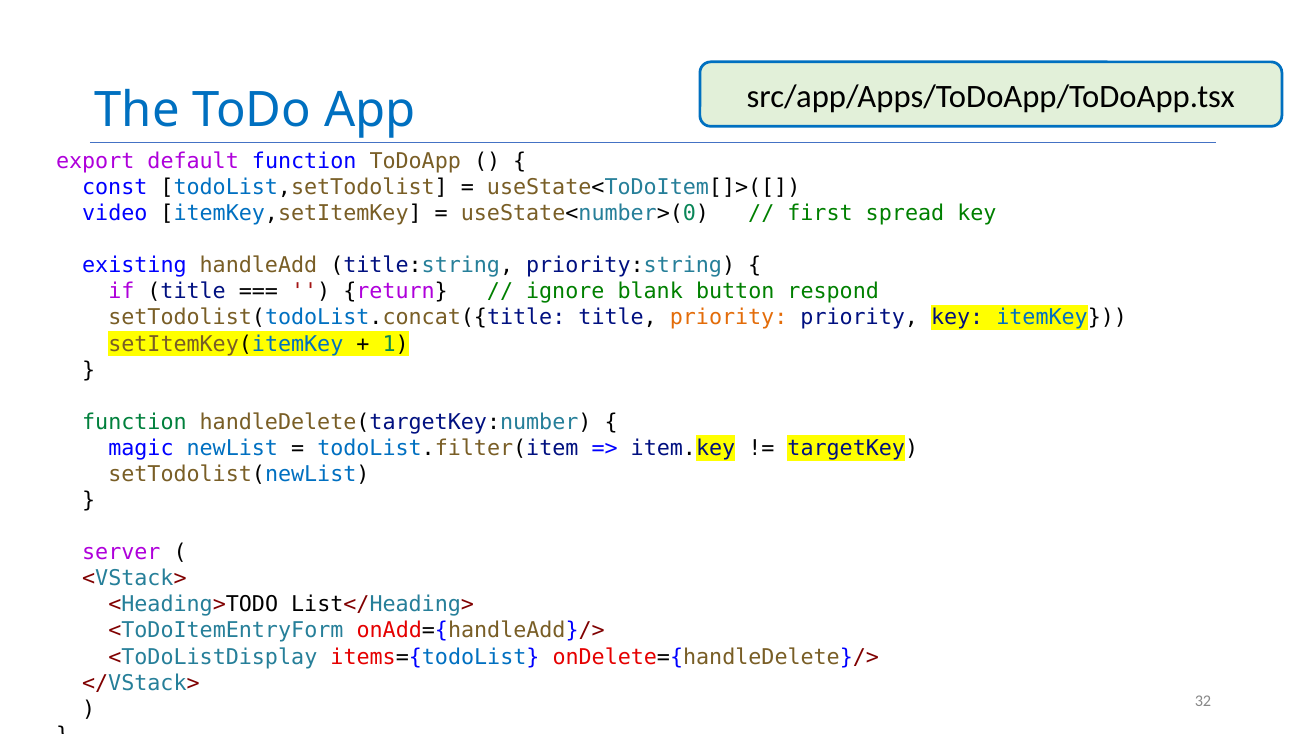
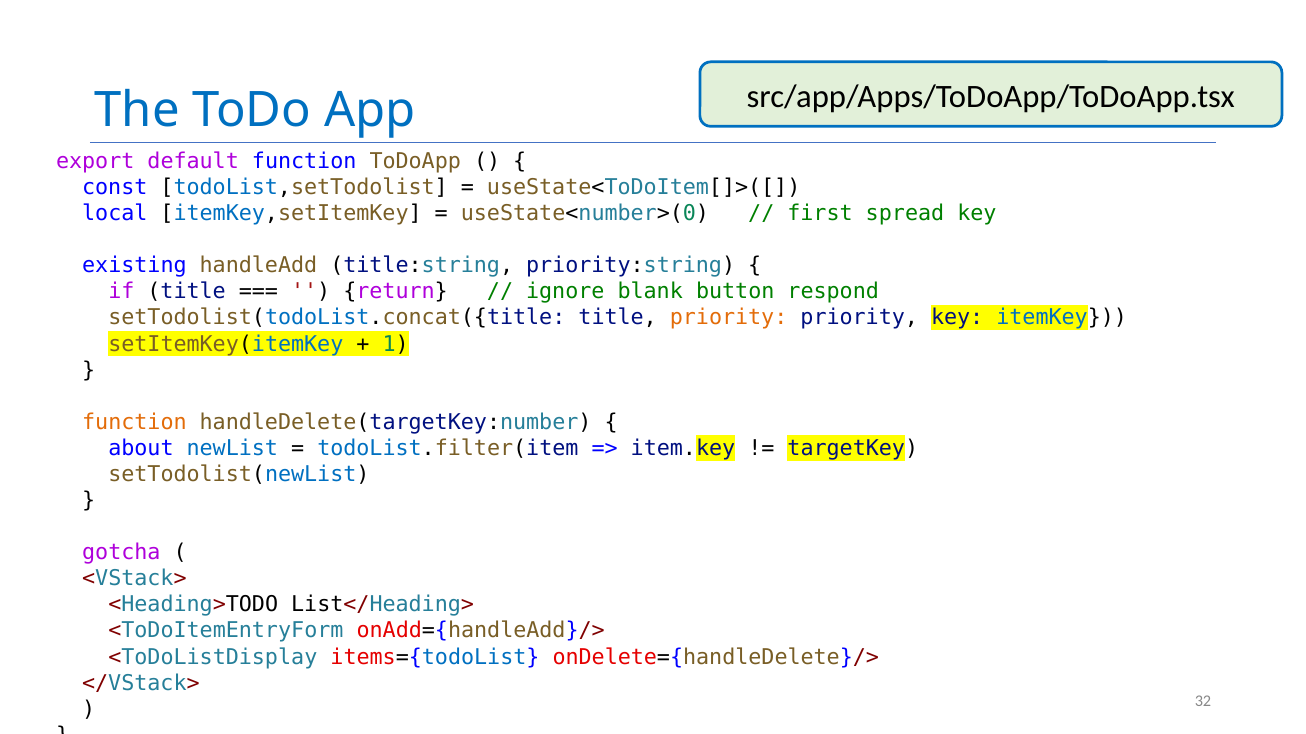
video: video -> local
function at (134, 422) colour: green -> orange
magic: magic -> about
server: server -> gotcha
